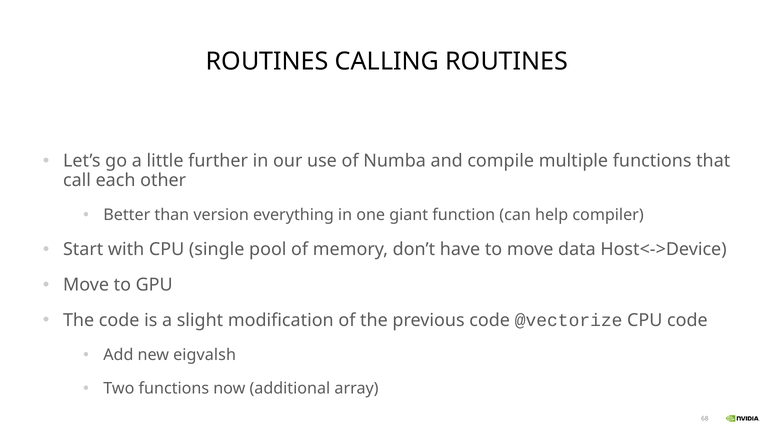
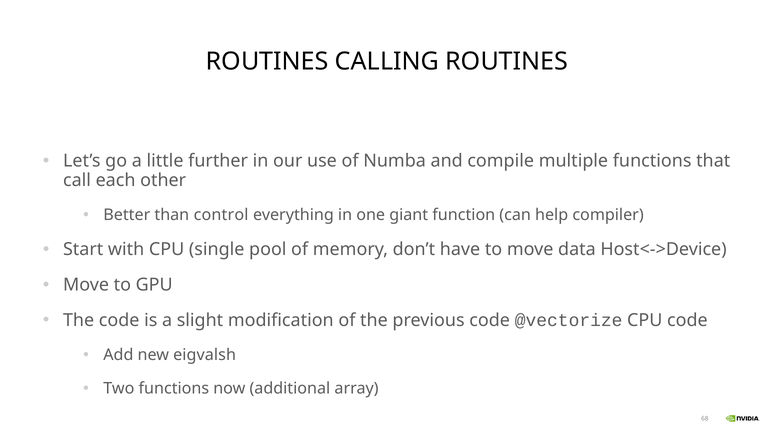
version: version -> control
